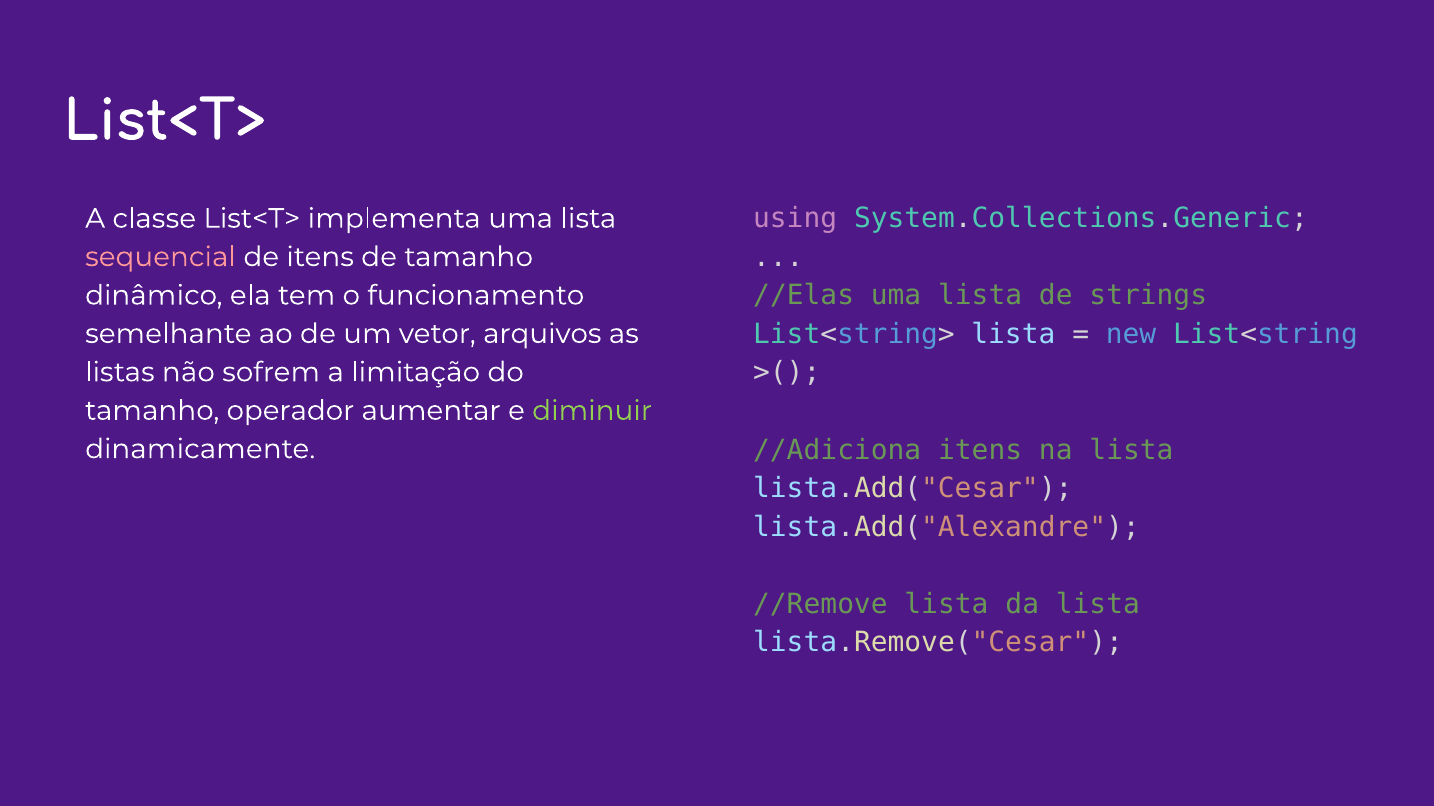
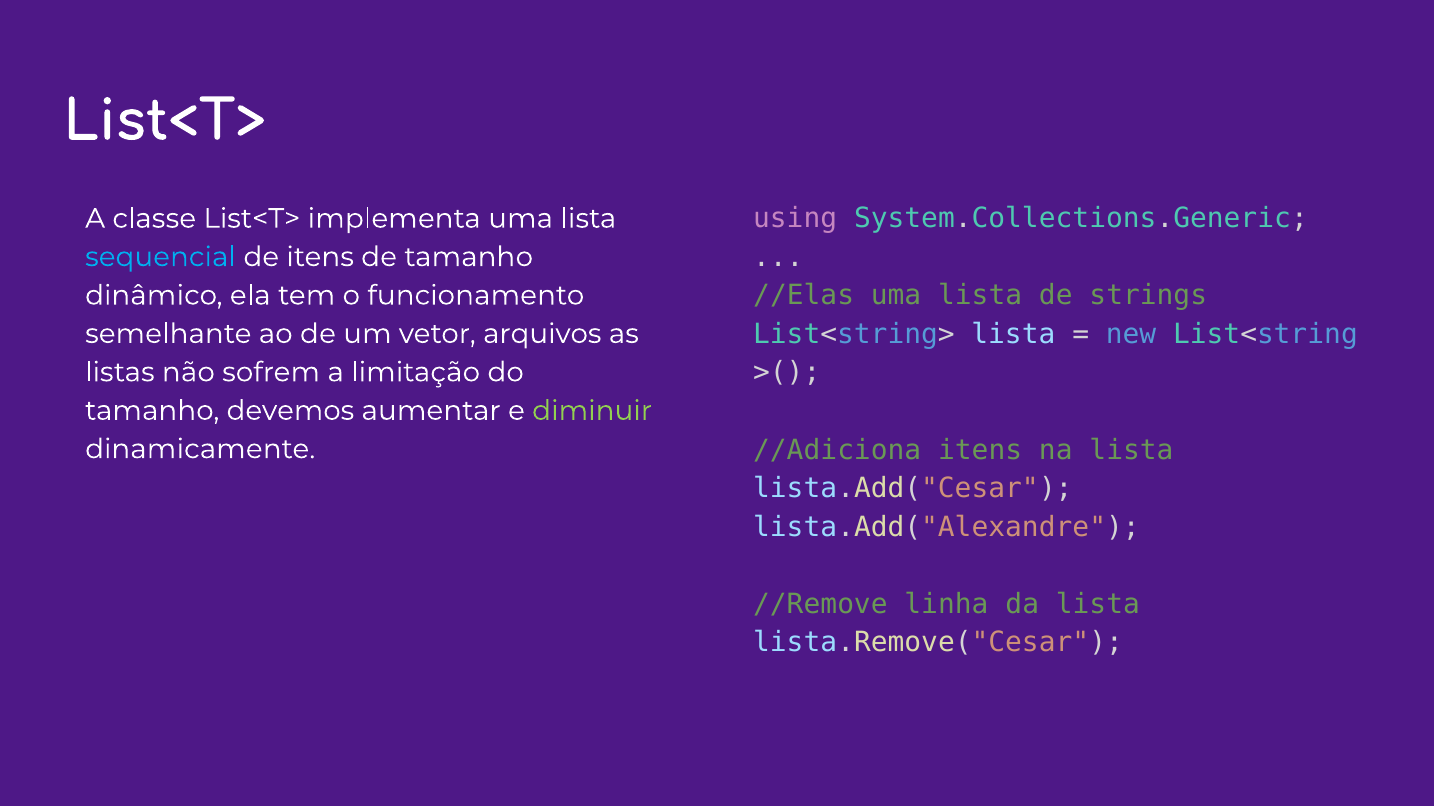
sequencial colour: pink -> light blue
operador: operador -> devemos
//Remove lista: lista -> linha
